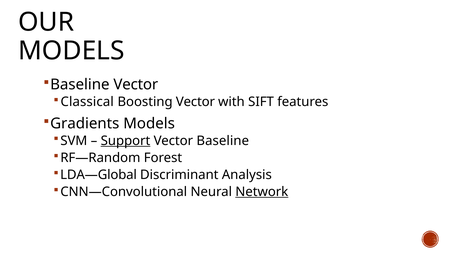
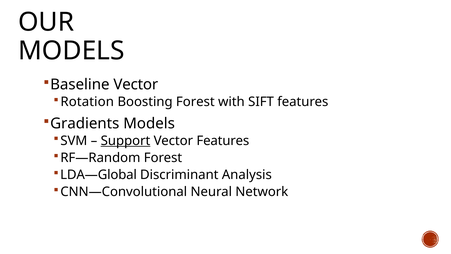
Classical: Classical -> Rotation
Boosting Vector: Vector -> Forest
Vector Baseline: Baseline -> Features
Network underline: present -> none
